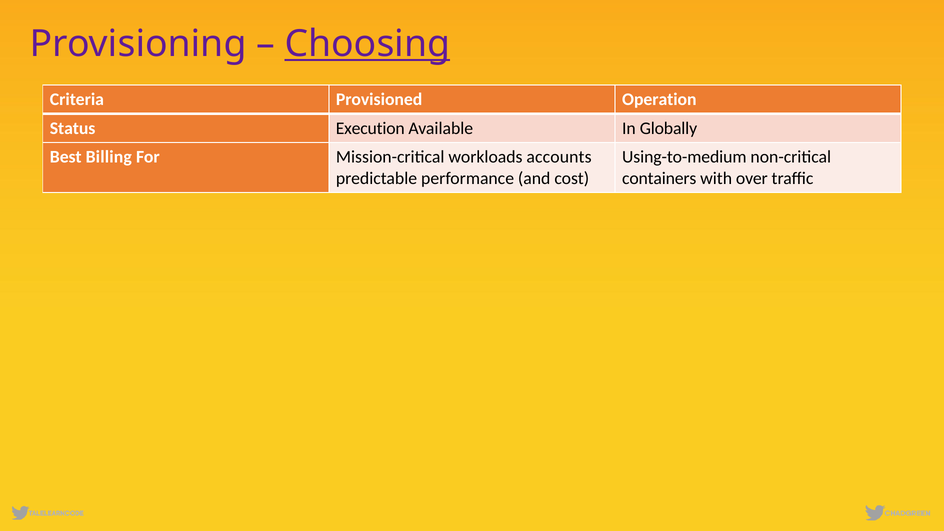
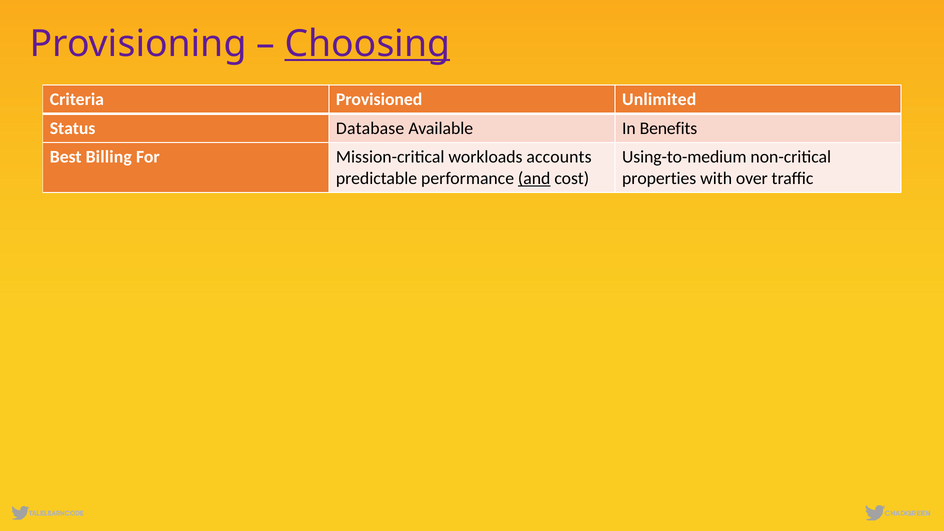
Operation: Operation -> Unlimited
Execution: Execution -> Database
Globally: Globally -> Benefits
and underline: none -> present
containers: containers -> properties
